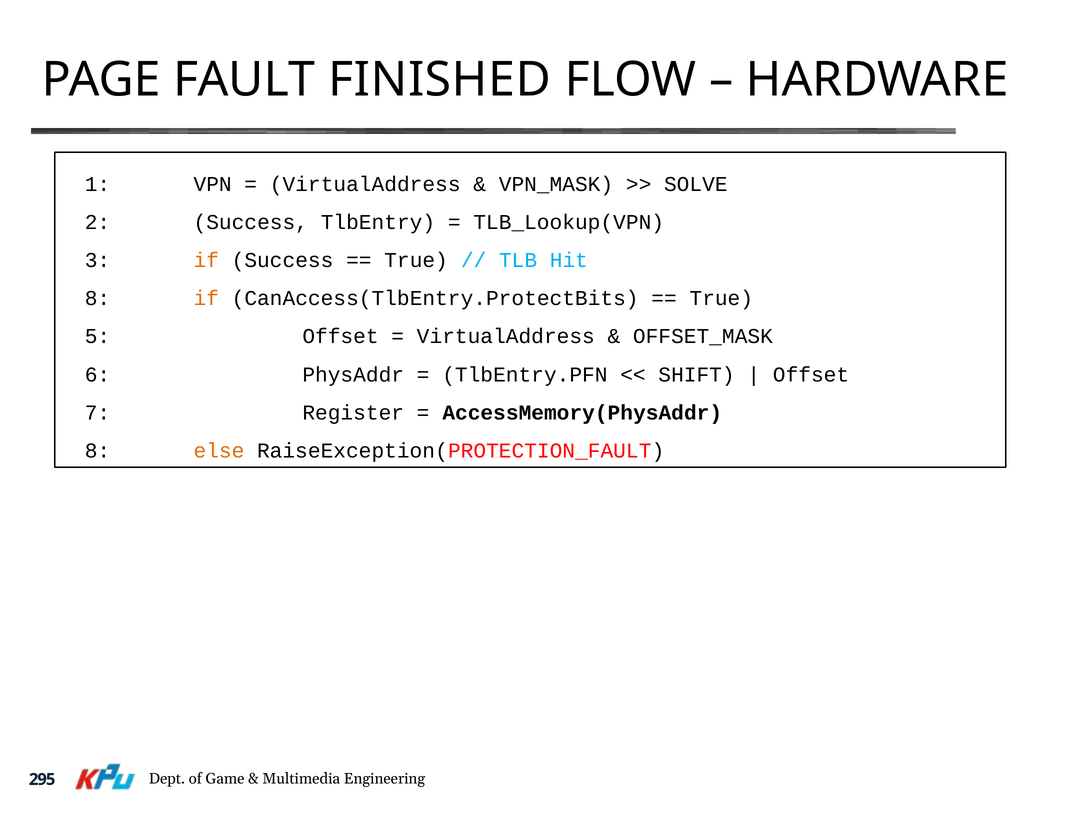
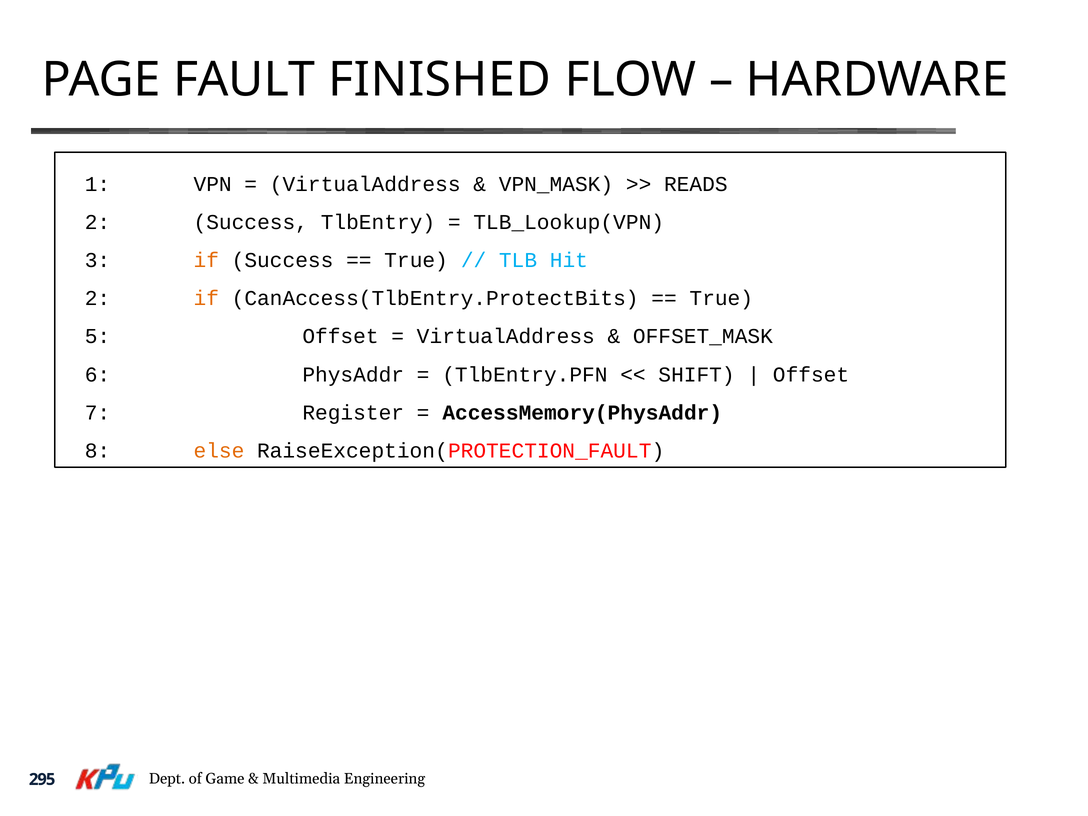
SOLVE: SOLVE -> READS
8 at (98, 298): 8 -> 2
